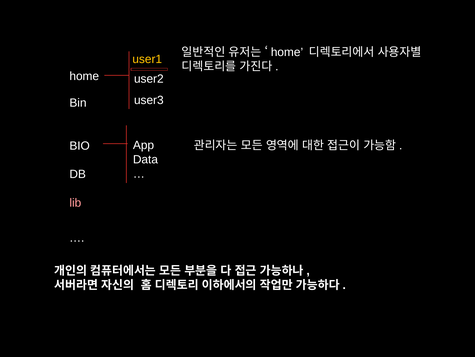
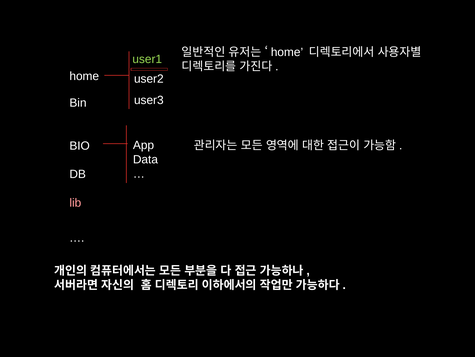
user1 colour: yellow -> light green
